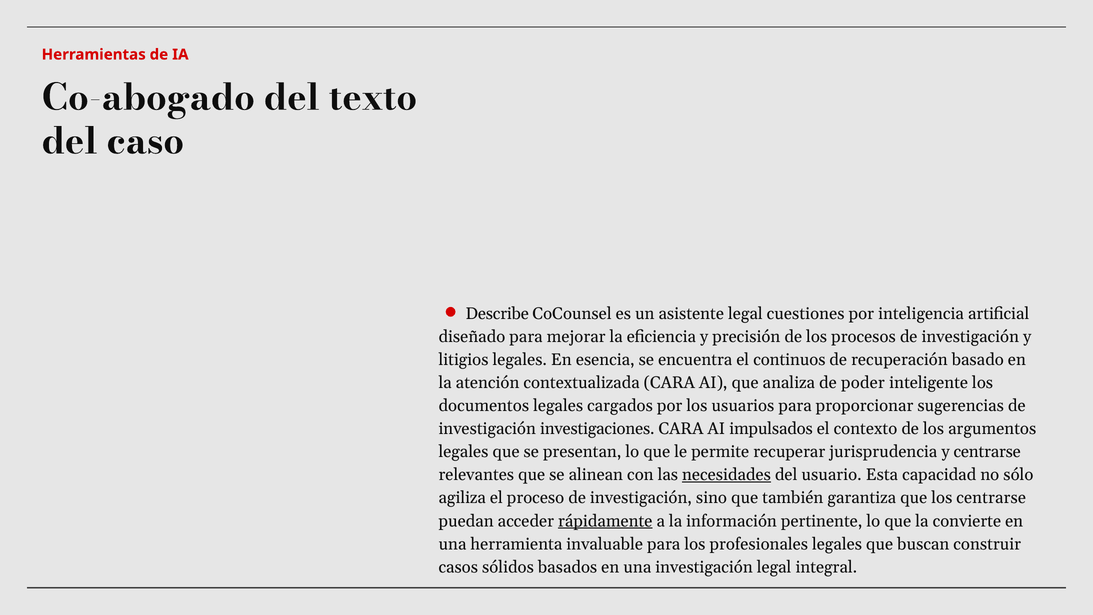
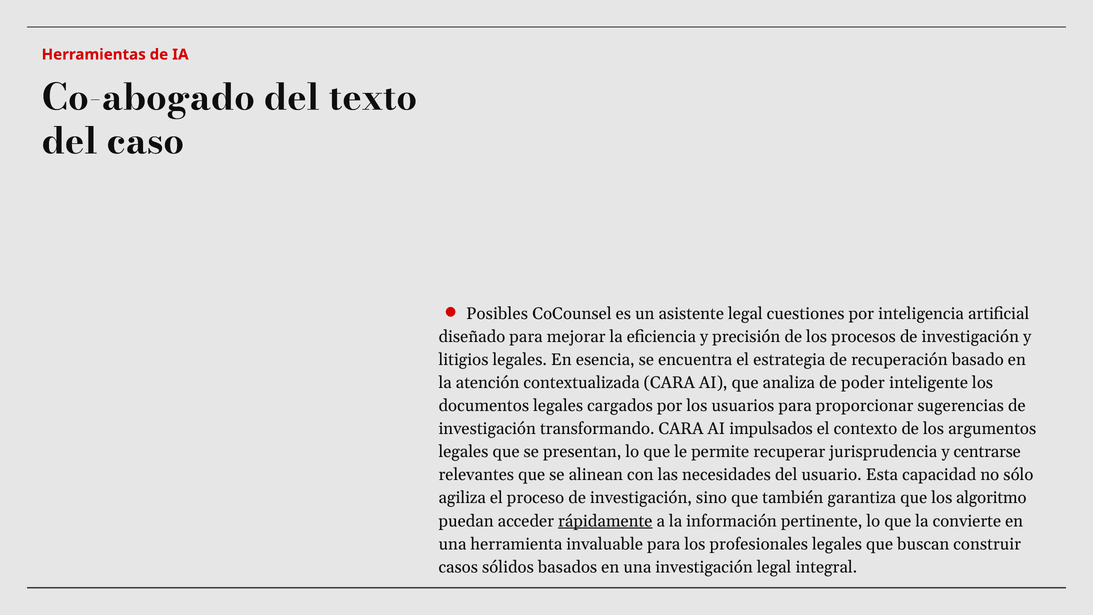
Describe: Describe -> Posibles
continuos: continuos -> estrategia
investigaciones: investigaciones -> transformando
necesidades underline: present -> none
los centrarse: centrarse -> algoritmo
